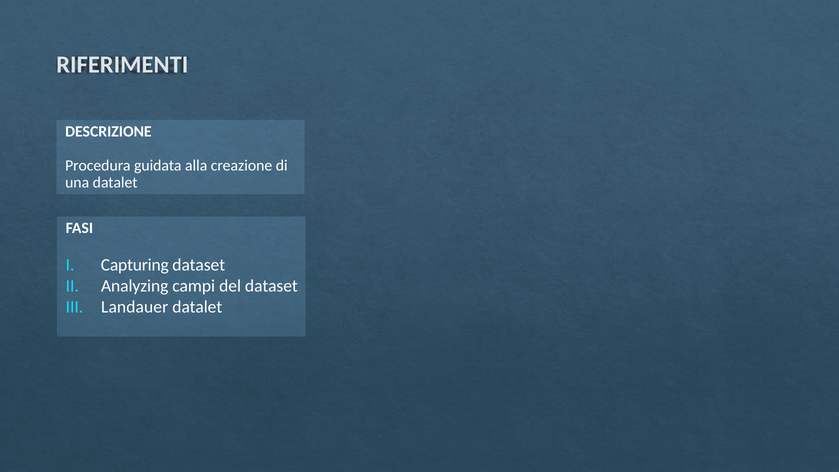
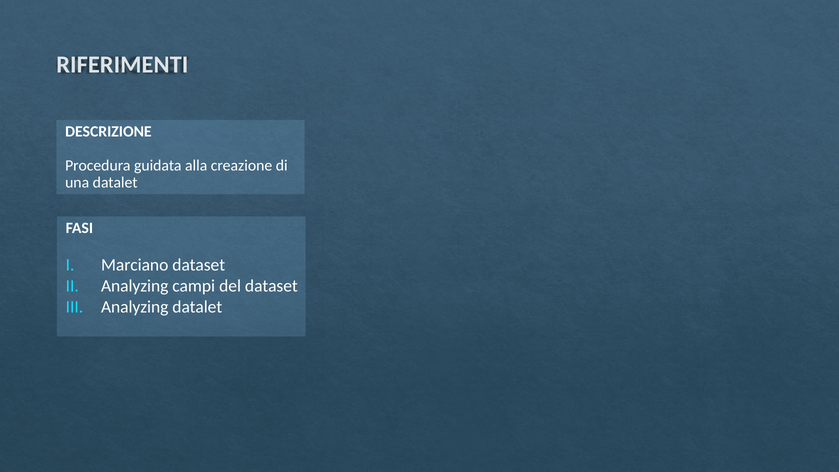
Capturing: Capturing -> Marciano
Landauer at (135, 307): Landauer -> Analyzing
